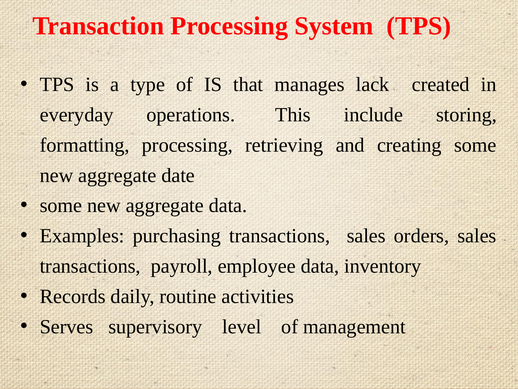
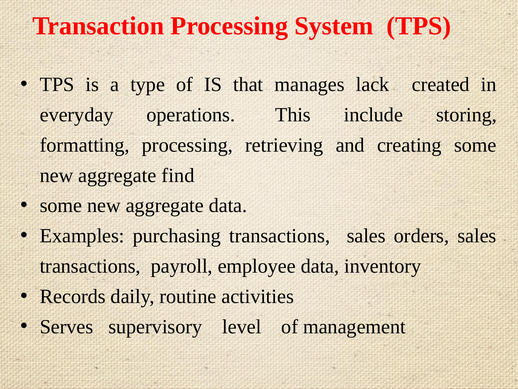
date: date -> find
